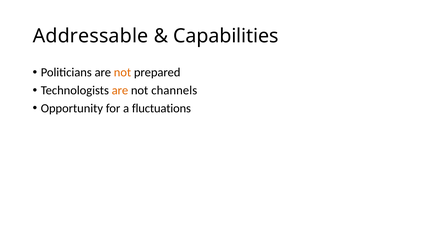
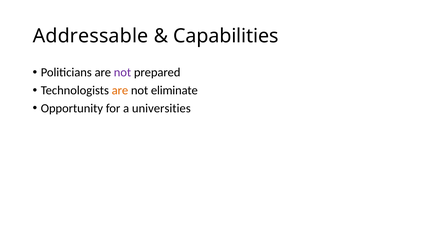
not at (122, 73) colour: orange -> purple
channels: channels -> eliminate
fluctuations: fluctuations -> universities
